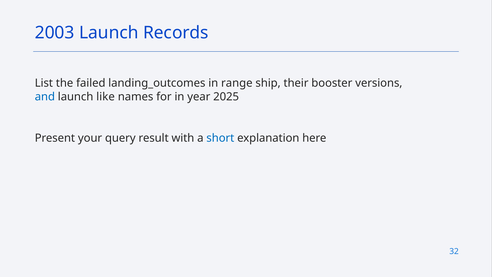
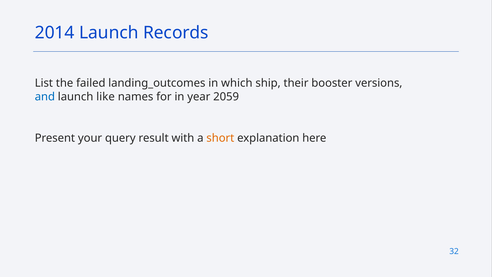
2003: 2003 -> 2014
range: range -> which
2025: 2025 -> 2059
short colour: blue -> orange
